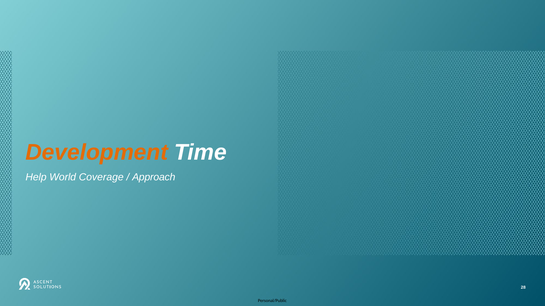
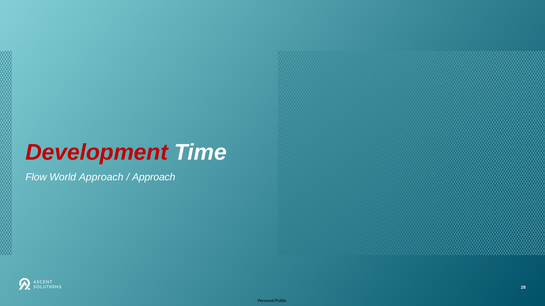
Development colour: orange -> red
Help: Help -> Flow
World Coverage: Coverage -> Approach
